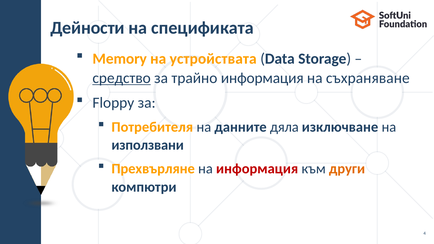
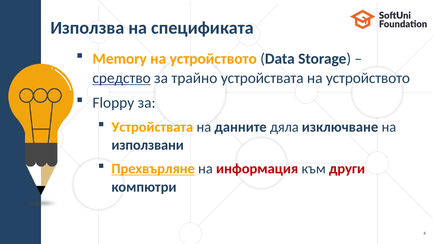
Дейности: Дейности -> Използва
устройствата at (213, 59): устройствата -> устройството
трайно информация: информация -> устройствата
съхраняване at (368, 78): съхраняване -> устройството
Потребителя at (152, 127): Потребителя -> Устройствата
Прехвърляне underline: none -> present
други colour: orange -> red
